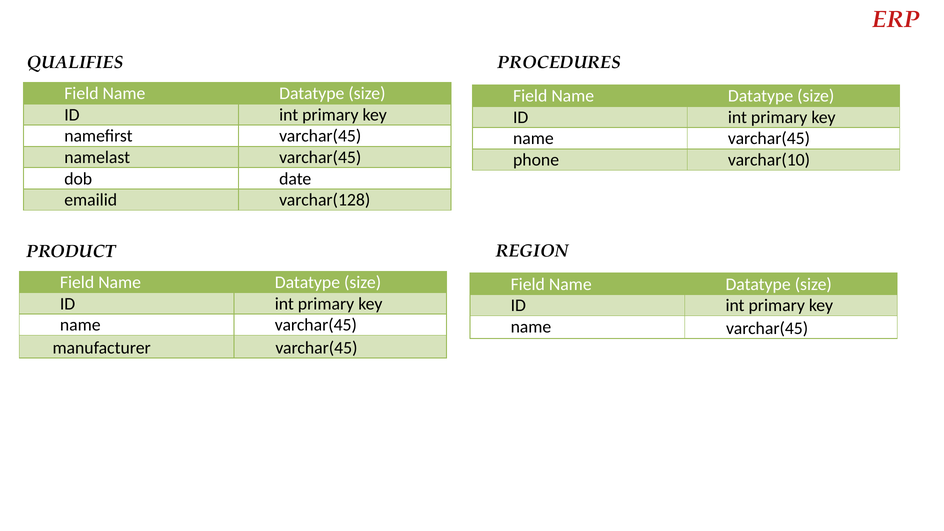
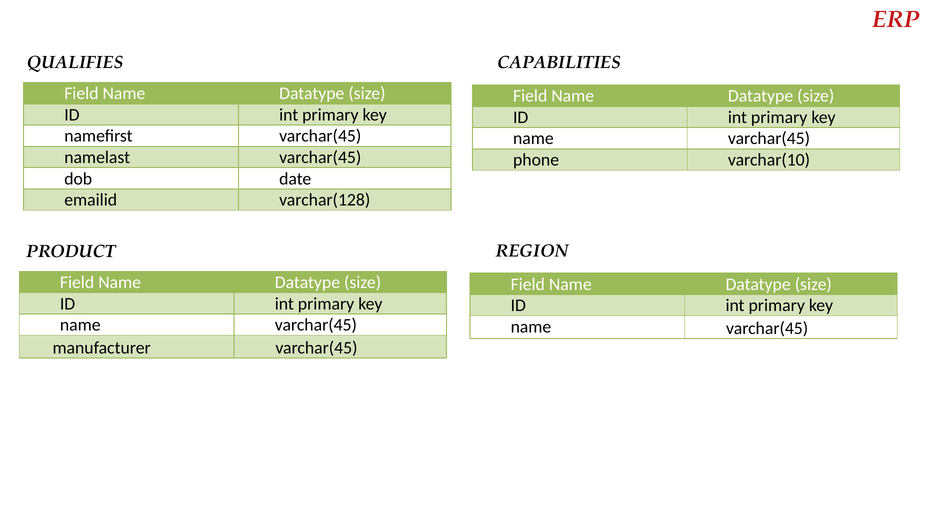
PROCEDURES: PROCEDURES -> CAPABILITIES
